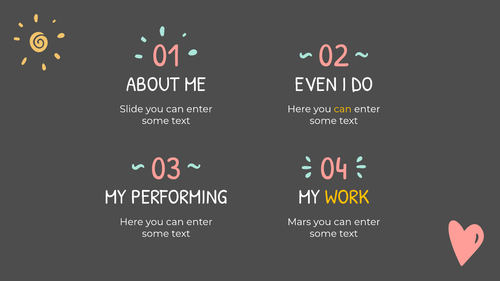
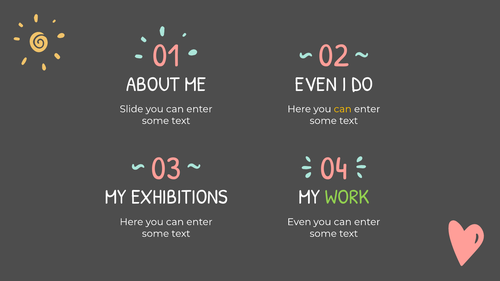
PERFORMING: PERFORMING -> EXHIBITIONS
WORK colour: yellow -> light green
Mars at (299, 222): Mars -> Even
